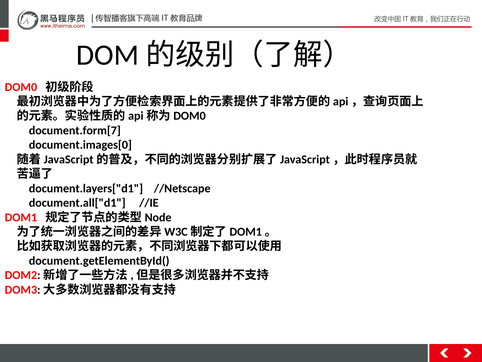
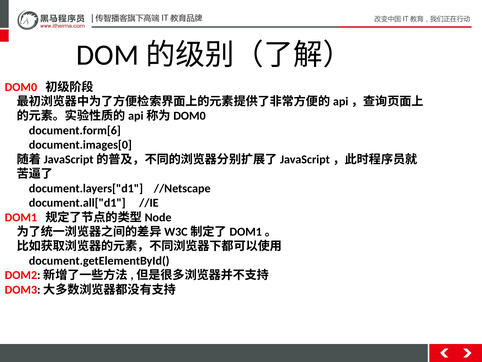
document.form[7: document.form[7 -> document.form[6
